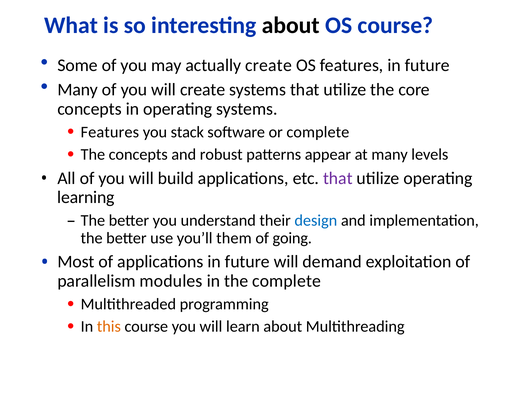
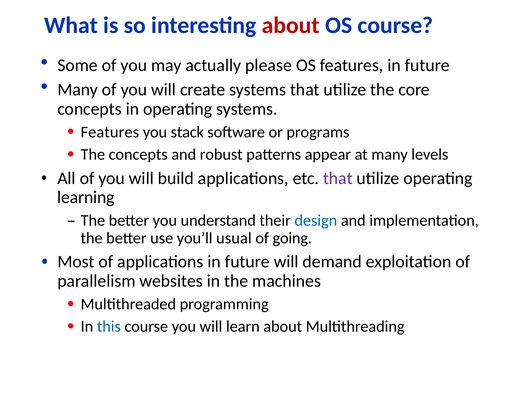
about at (291, 26) colour: black -> red
actually create: create -> please
or complete: complete -> programs
them: them -> usual
modules: modules -> websites
the complete: complete -> machines
this colour: orange -> blue
